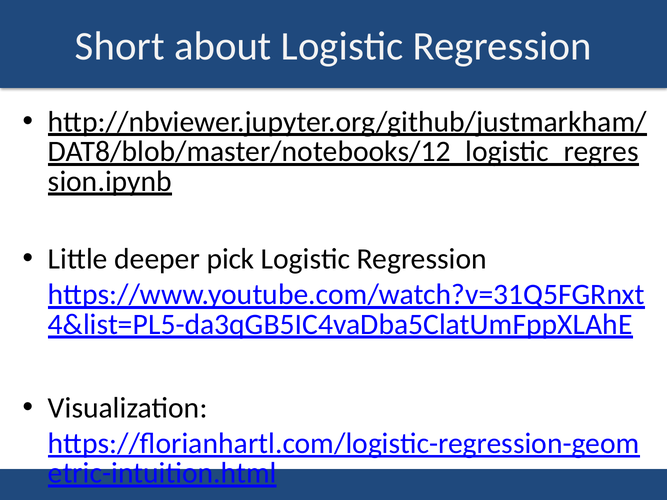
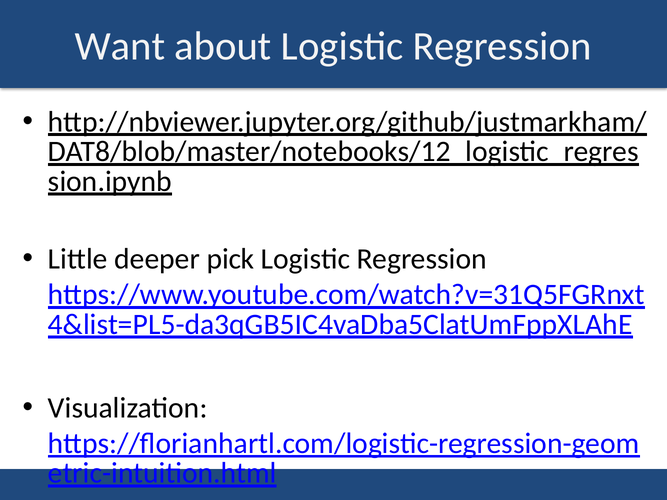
Short: Short -> Want
